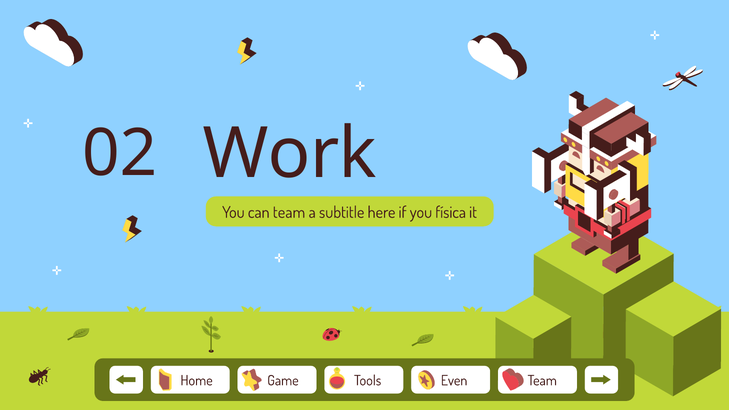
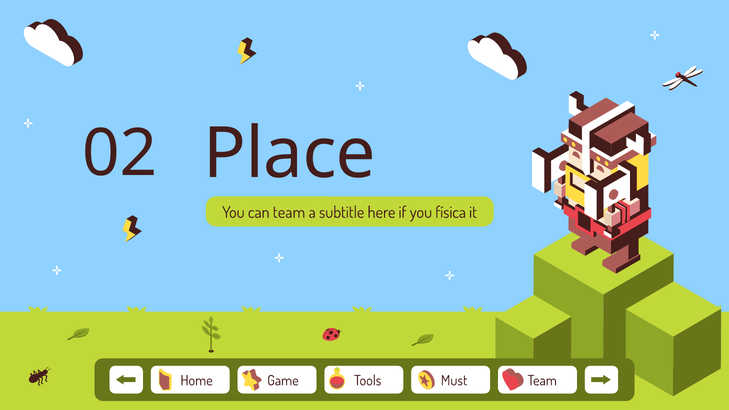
Work: Work -> Place
Even: Even -> Must
